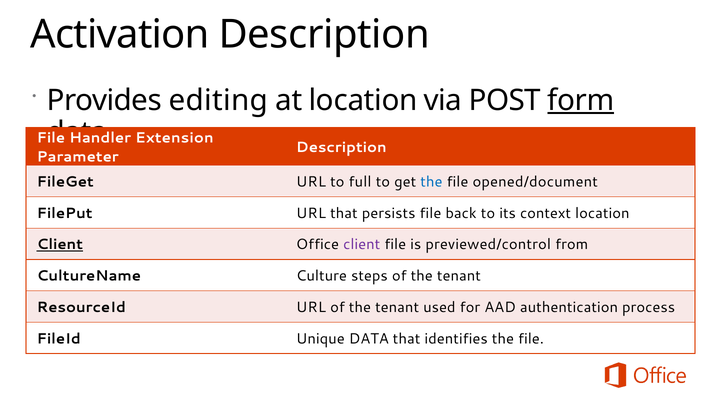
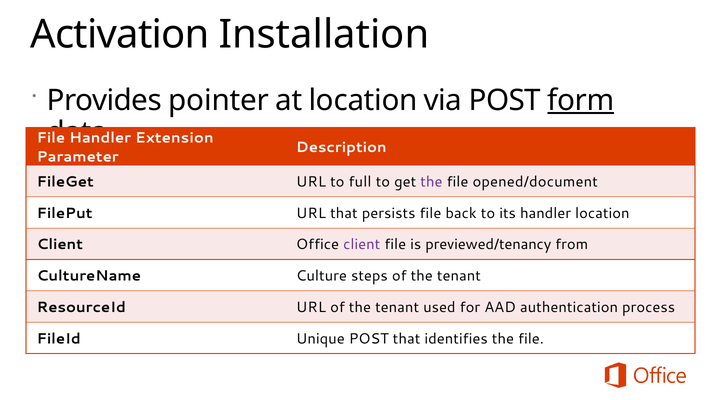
Activation Description: Description -> Installation
editing: editing -> pointer
the at (431, 182) colour: blue -> purple
its context: context -> handler
Client at (60, 245) underline: present -> none
previewed/control: previewed/control -> previewed/tenancy
Unique DATA: DATA -> POST
